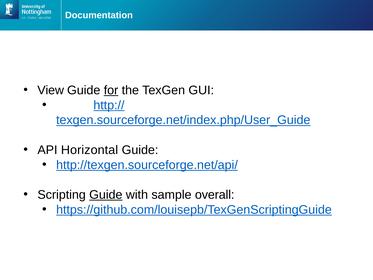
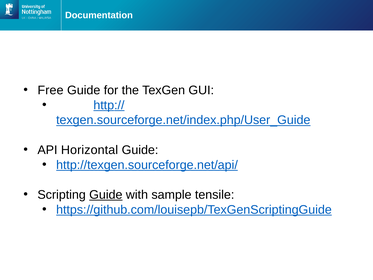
View: View -> Free
for underline: present -> none
overall: overall -> tensile
